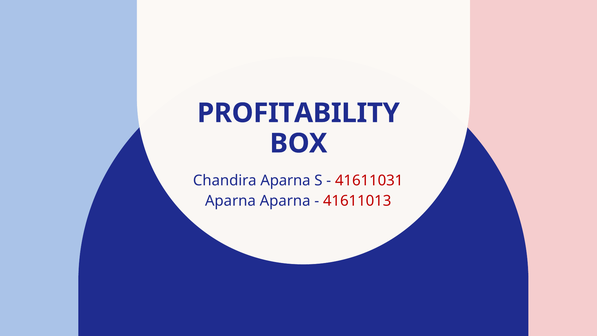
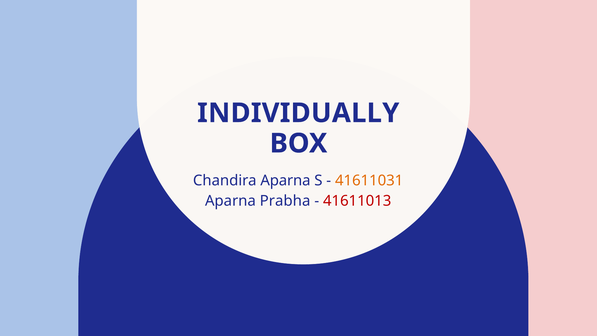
PROFITABILITY: PROFITABILITY -> INDIVIDUALLY
41611031 colour: red -> orange
Aparna Aparna: Aparna -> Prabha
